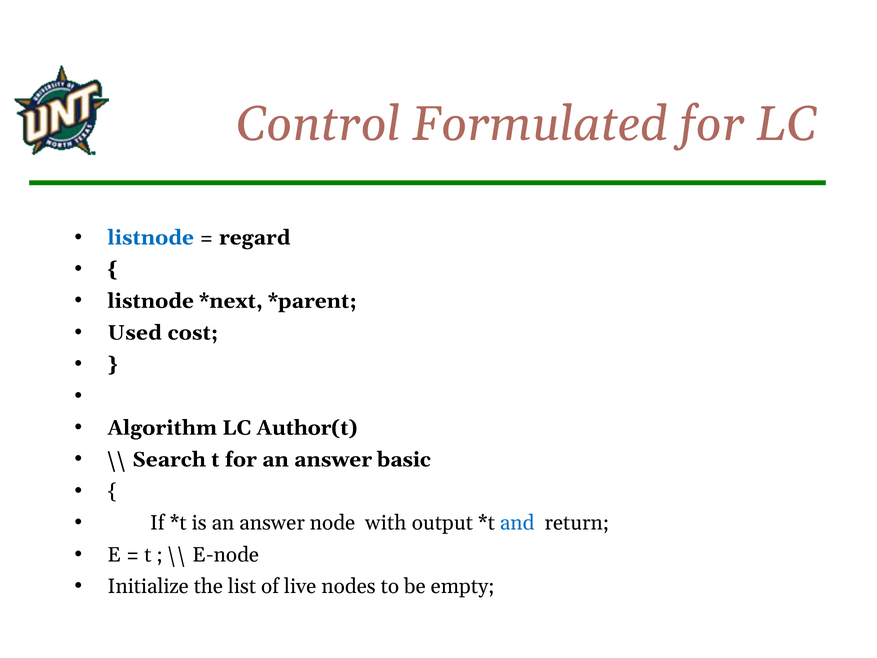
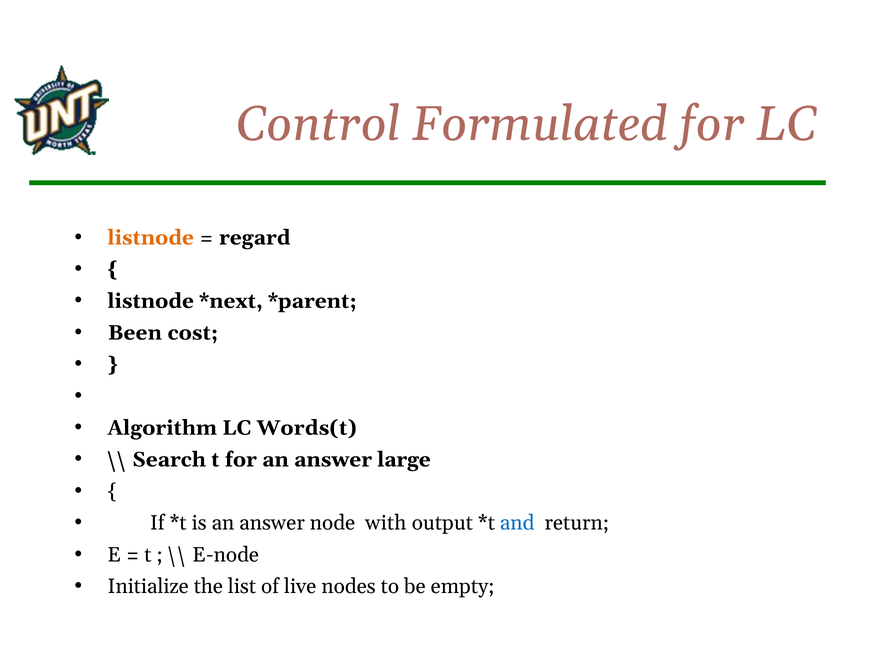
listnode at (151, 238) colour: blue -> orange
Used: Used -> Been
Author(t: Author(t -> Words(t
basic: basic -> large
